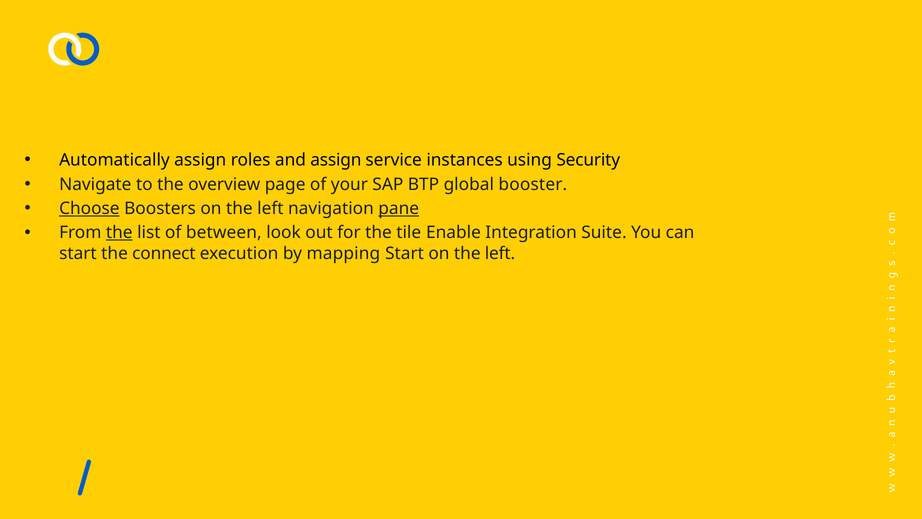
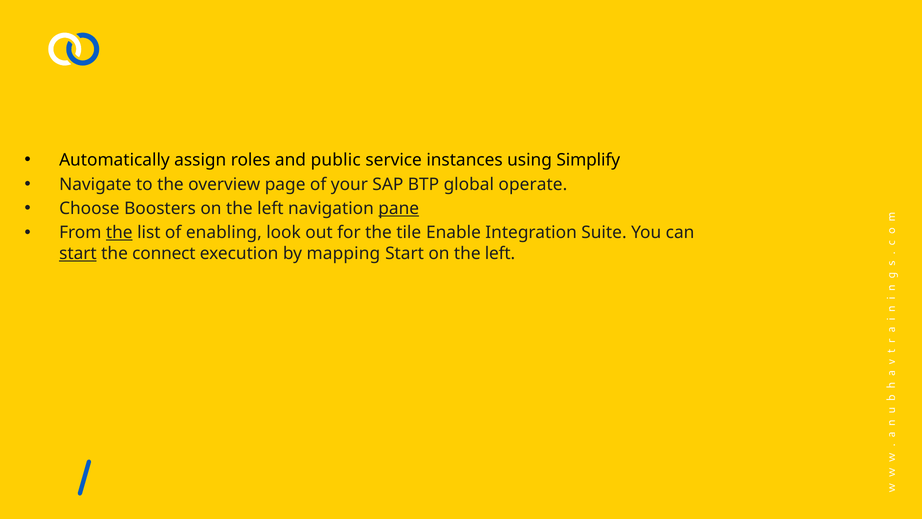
and assign: assign -> public
Security: Security -> Simplify
booster: booster -> operate
Choose underline: present -> none
between: between -> enabling
start at (78, 253) underline: none -> present
